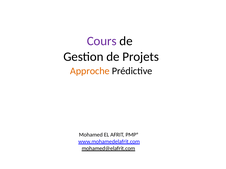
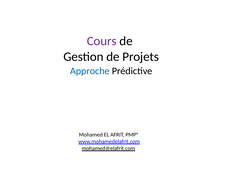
Approche colour: orange -> blue
